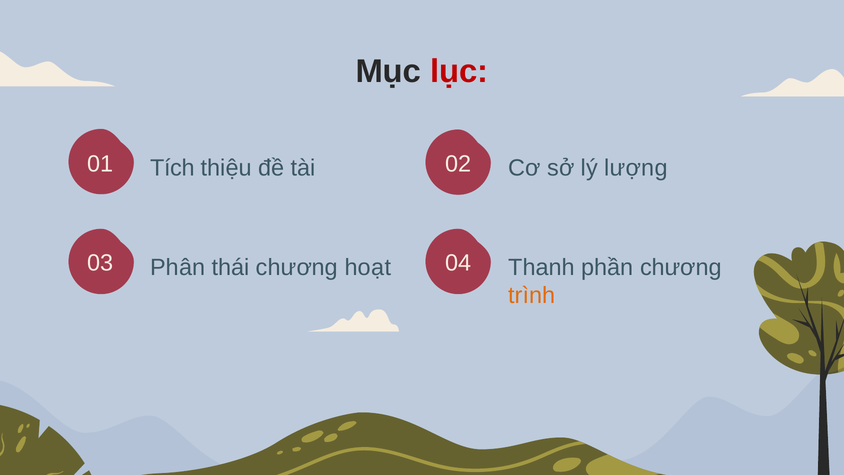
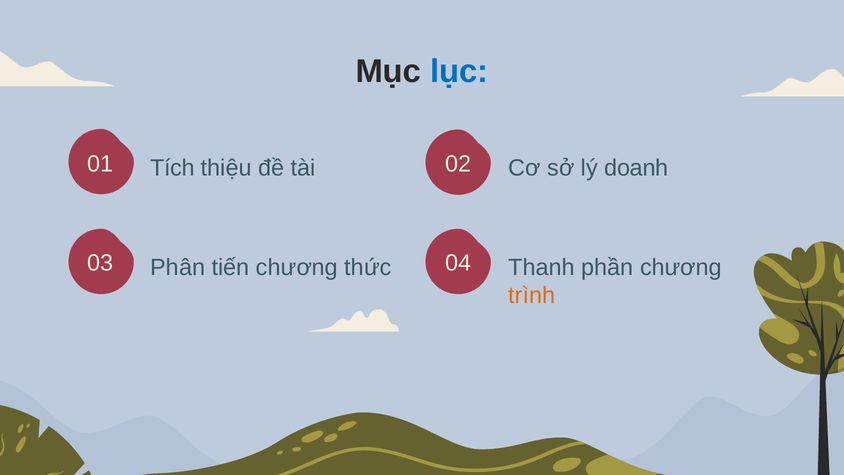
lục colour: red -> blue
lượng: lượng -> doanh
thái: thái -> tiến
hoạt: hoạt -> thức
